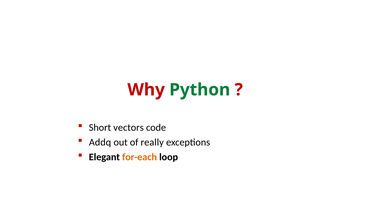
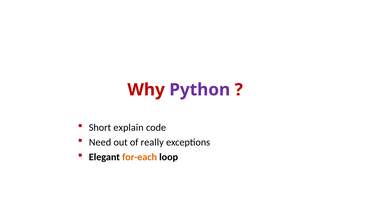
Python colour: green -> purple
vectors: vectors -> explain
Addq: Addq -> Need
